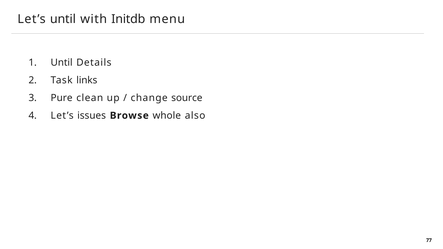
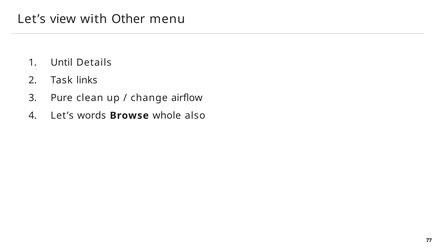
Let’s until: until -> view
Initdb: Initdb -> Other
source: source -> airflow
issues: issues -> words
